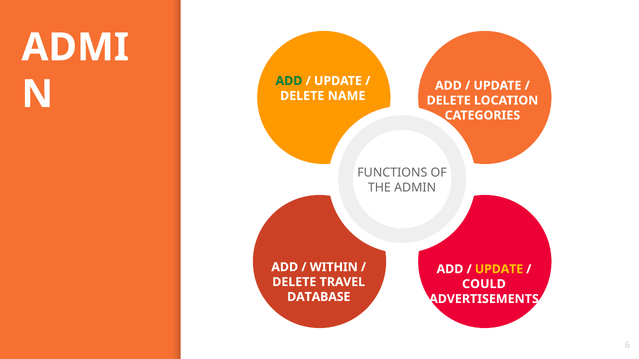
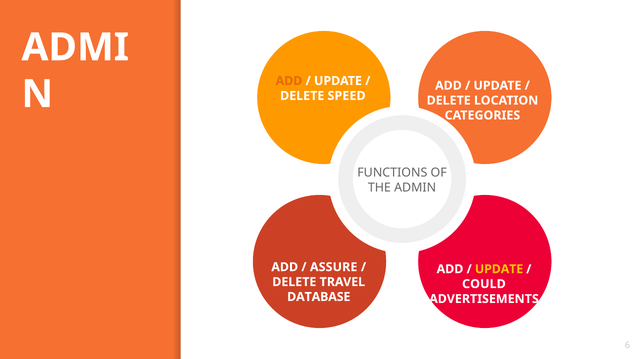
ADD at (289, 81) colour: green -> orange
NAME: NAME -> SPEED
WITHIN: WITHIN -> ASSURE
